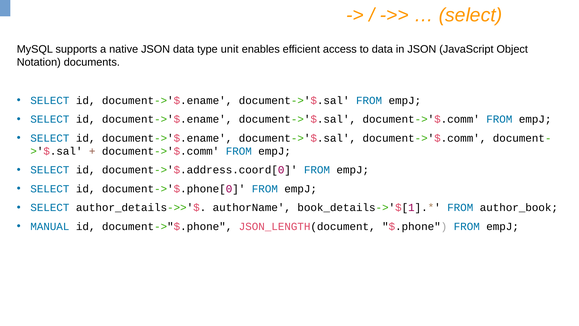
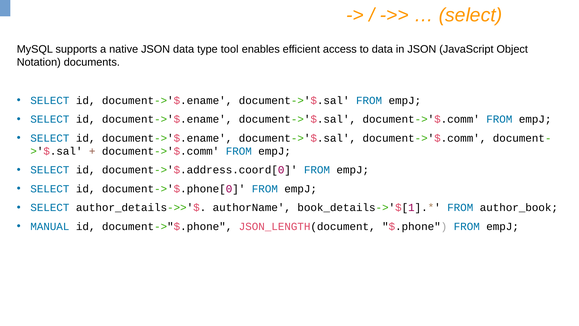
unit: unit -> tool
